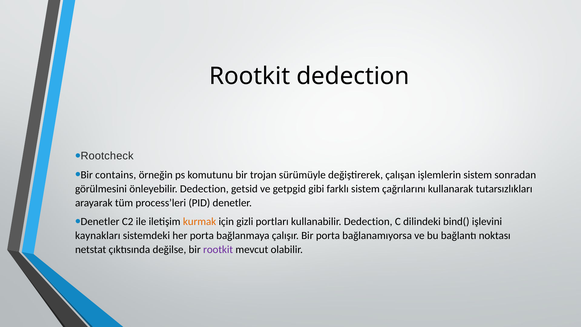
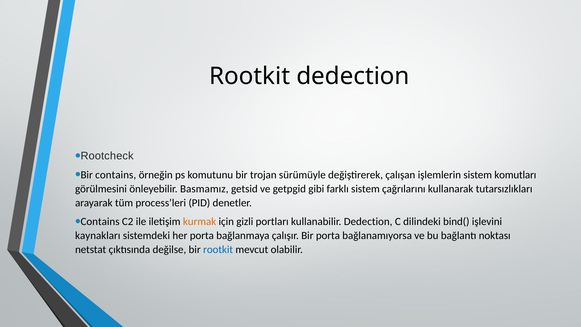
sonradan: sonradan -> komutları
önleyebilir Dedection: Dedection -> Basmamız
Denetler at (100, 222): Denetler -> Contains
rootkit at (218, 250) colour: purple -> blue
